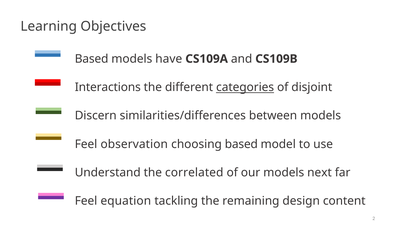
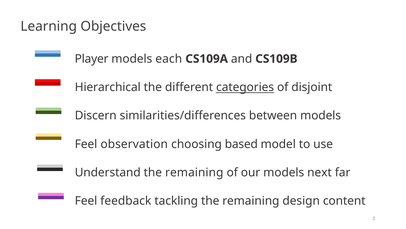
Based at (92, 59): Based -> Player
have: have -> each
Interactions: Interactions -> Hierarchical
Understand the correlated: correlated -> remaining
equation: equation -> feedback
